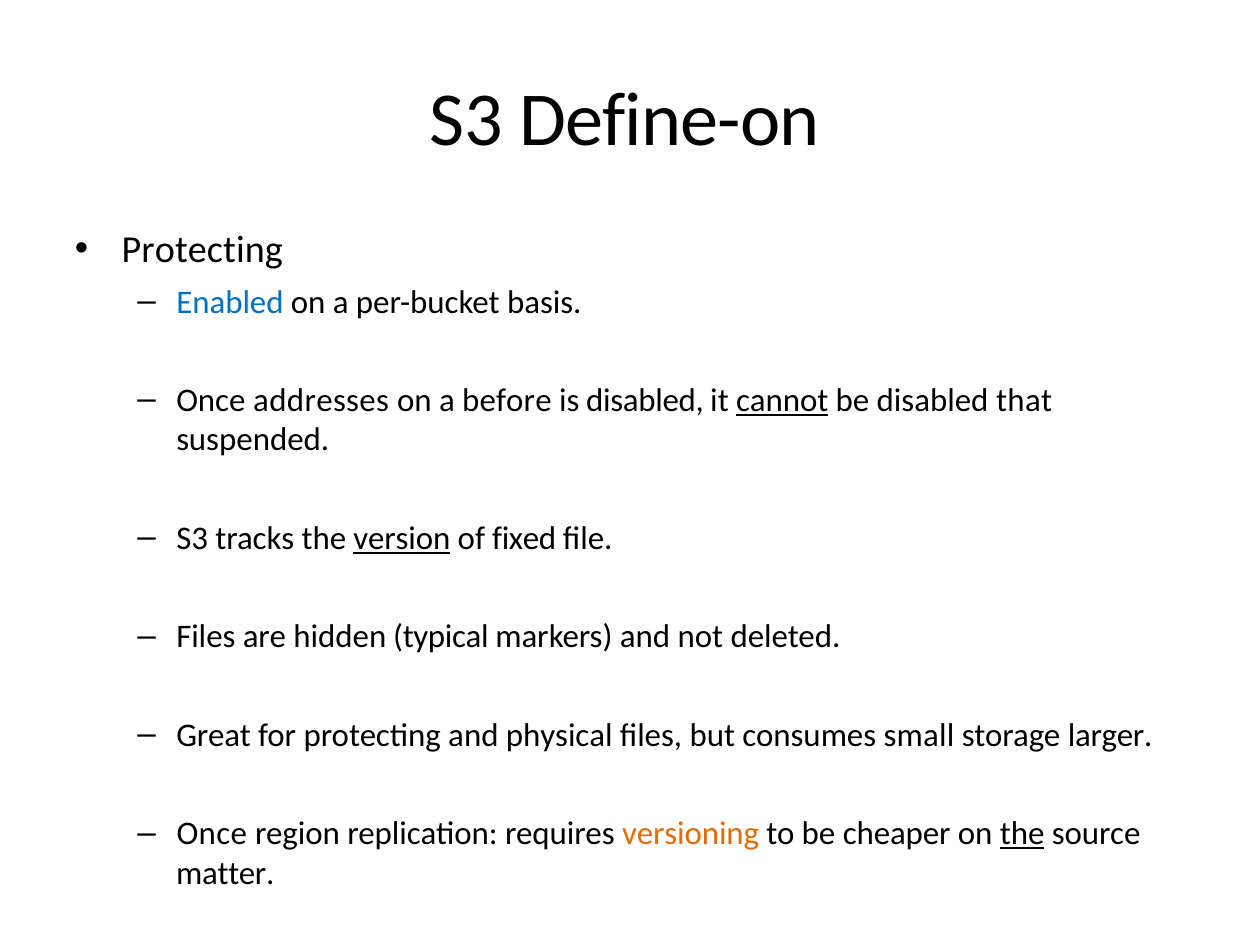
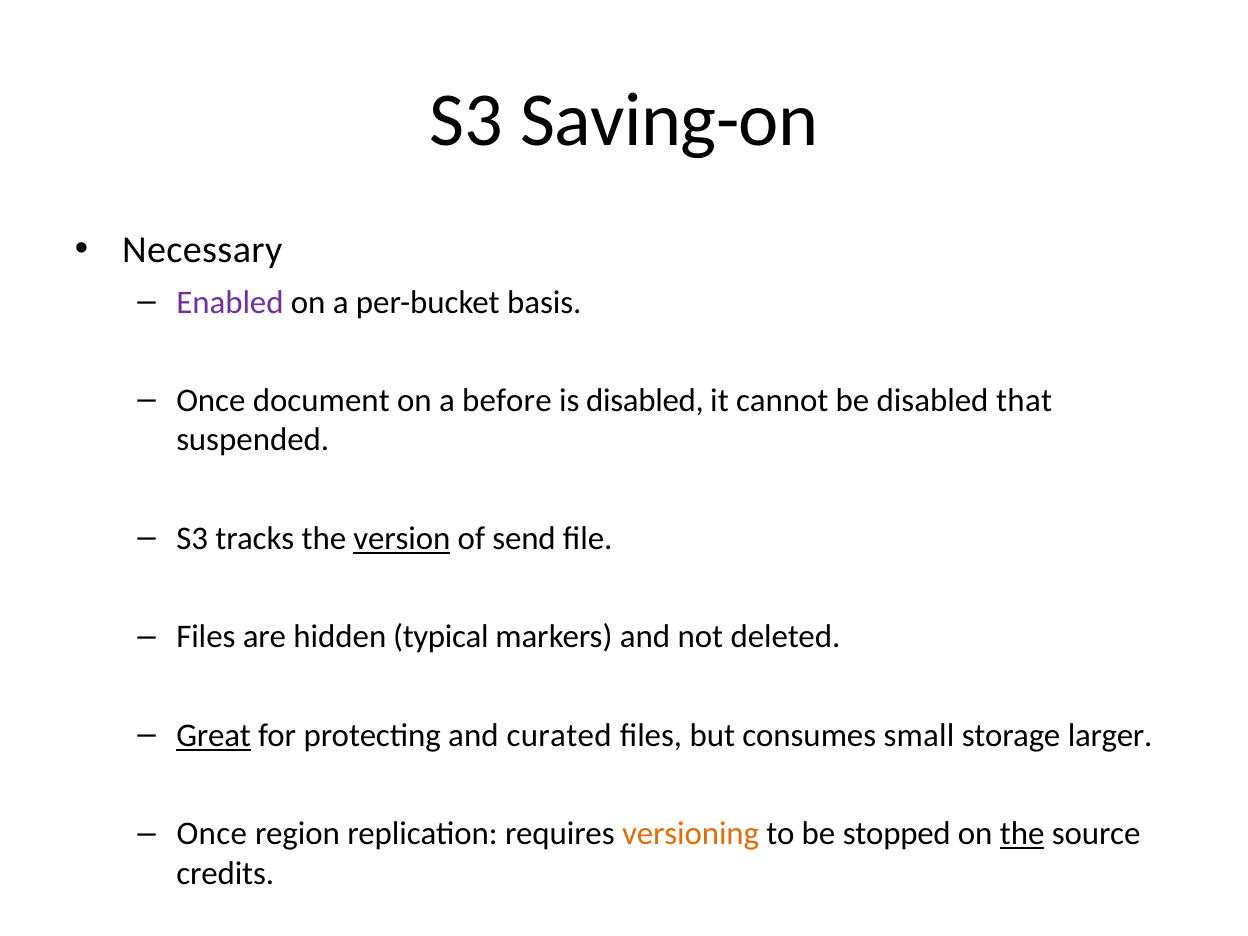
Define-on: Define-on -> Saving-on
Protecting at (202, 250): Protecting -> Necessary
Enabled colour: blue -> purple
addresses: addresses -> document
cannot underline: present -> none
fixed: fixed -> send
Great underline: none -> present
physical: physical -> curated
cheaper: cheaper -> stopped
matter: matter -> credits
